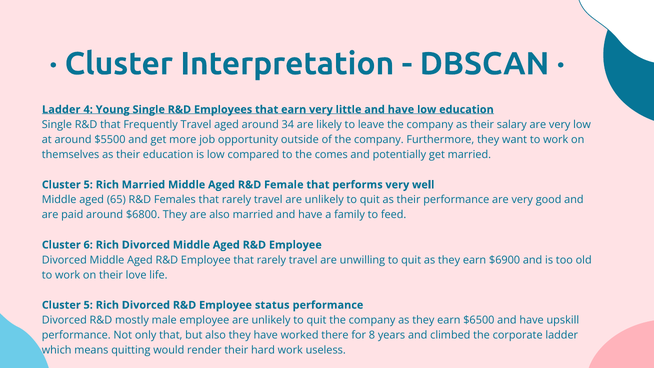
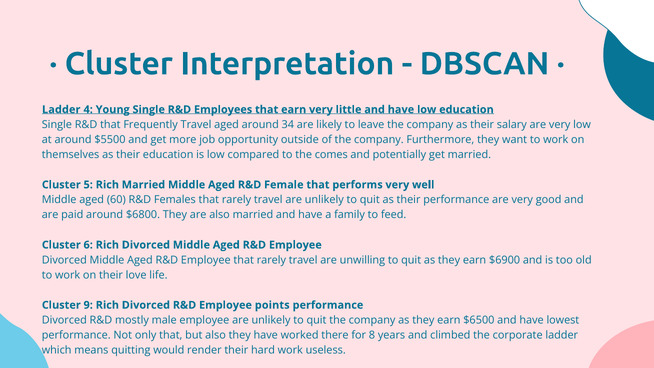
65: 65 -> 60
5 at (88, 305): 5 -> 9
status: status -> points
upskill: upskill -> lowest
